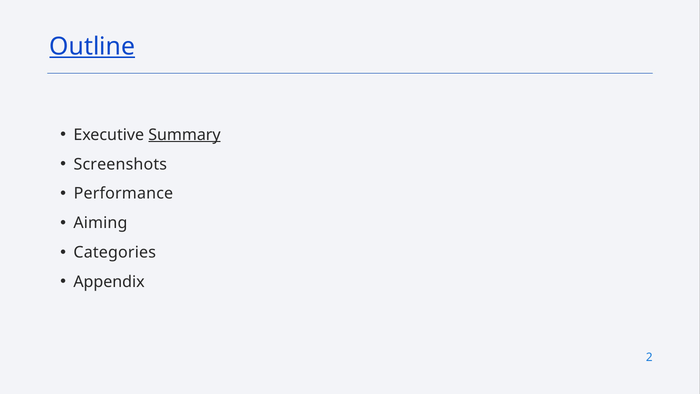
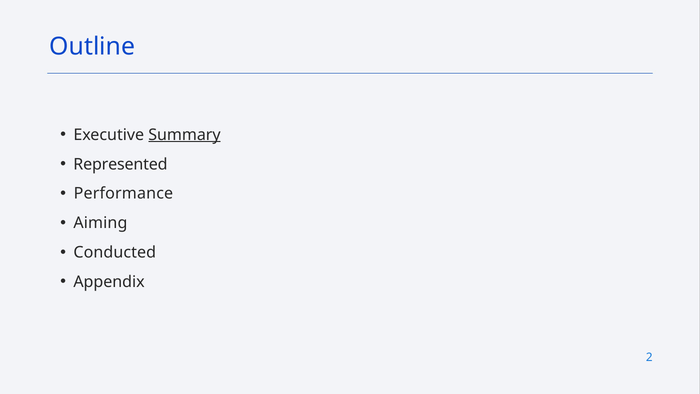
Outline underline: present -> none
Screenshots: Screenshots -> Represented
Categories: Categories -> Conducted
